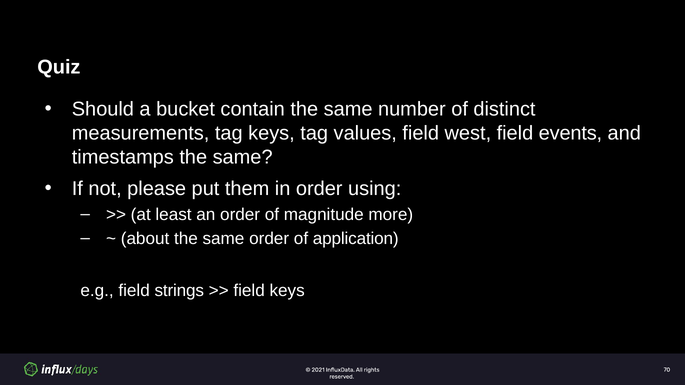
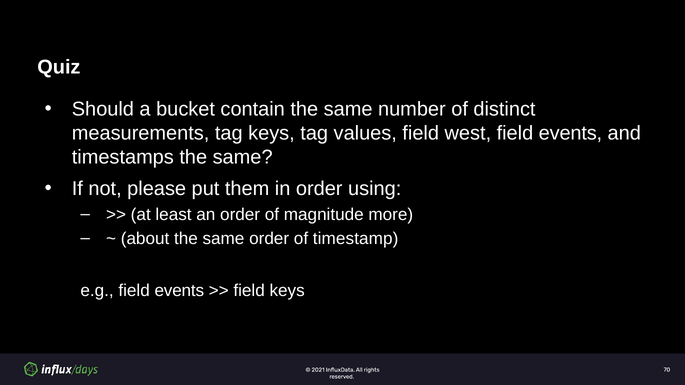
application: application -> timestamp
e.g field strings: strings -> events
